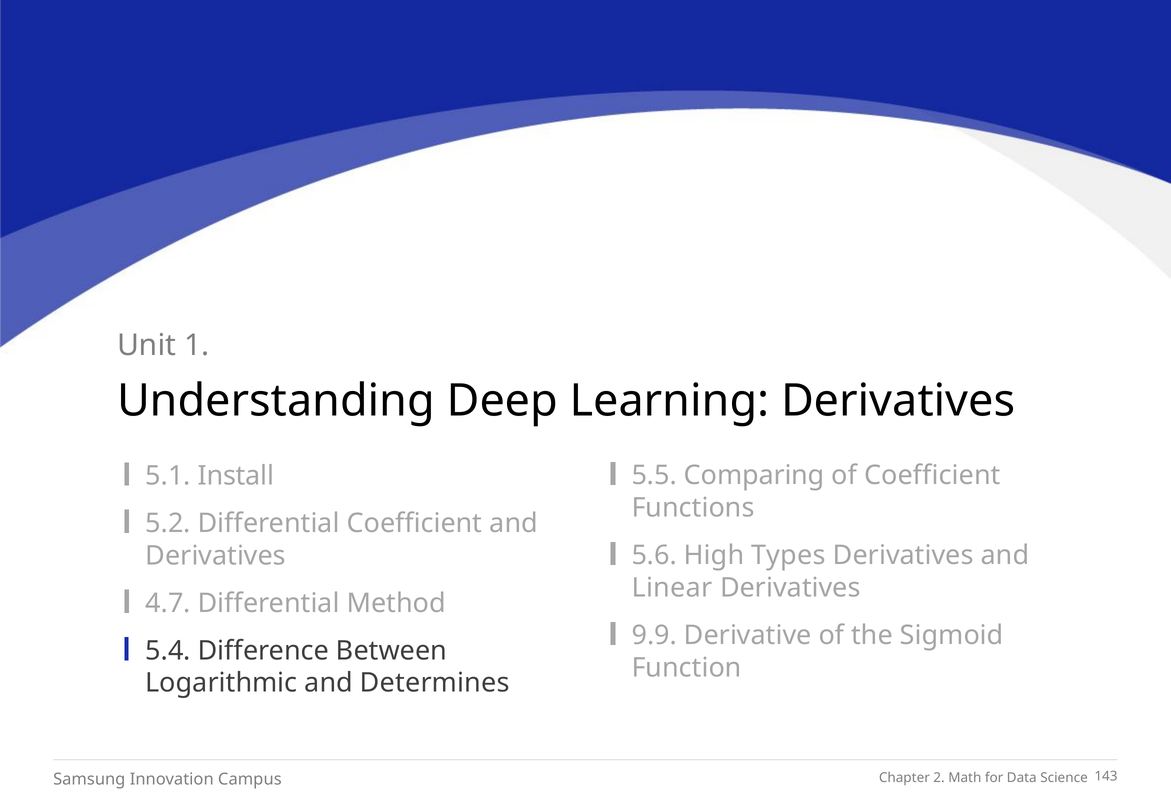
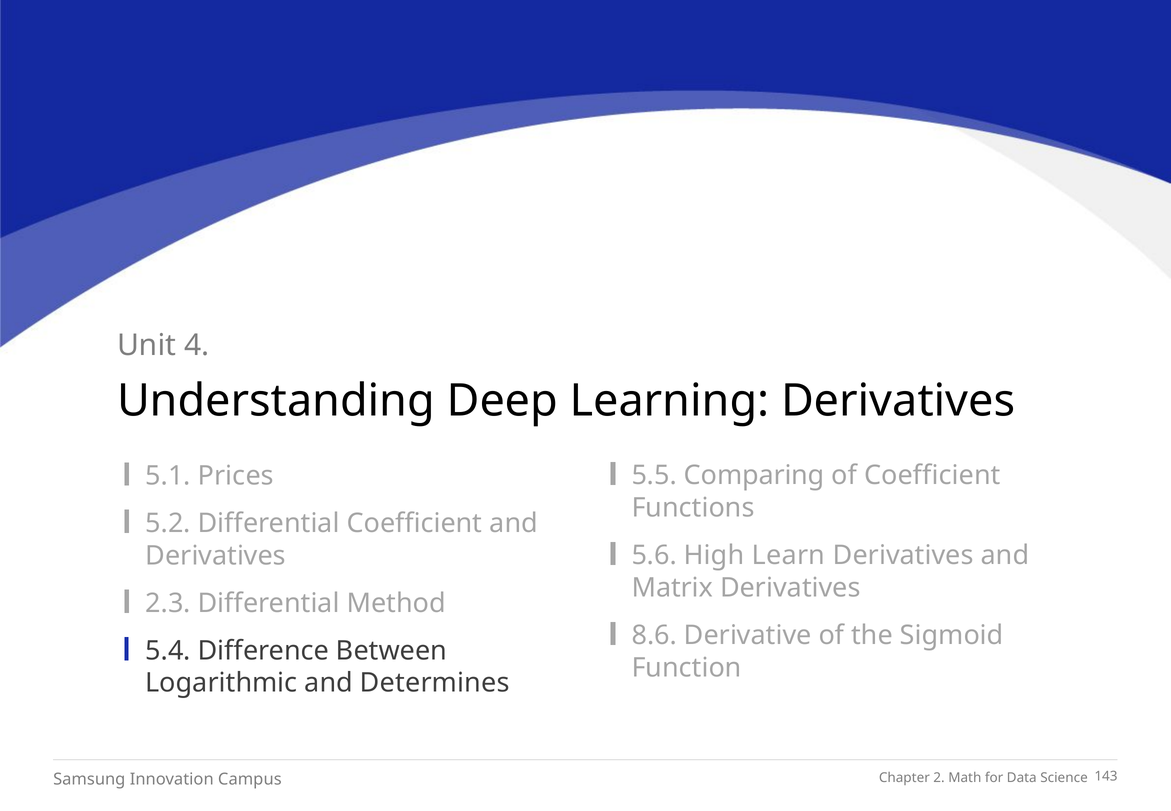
1: 1 -> 4
Install: Install -> Prices
Types: Types -> Learn
Linear: Linear -> Matrix
4.7: 4.7 -> 2.3
9.9: 9.9 -> 8.6
